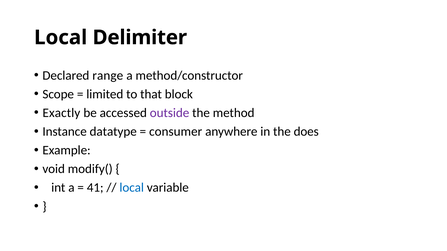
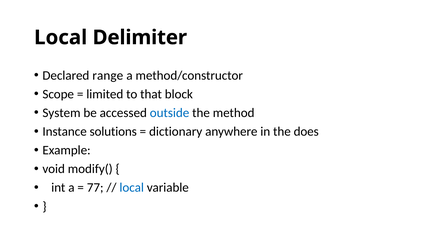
Exactly: Exactly -> System
outside colour: purple -> blue
datatype: datatype -> solutions
consumer: consumer -> dictionary
41: 41 -> 77
